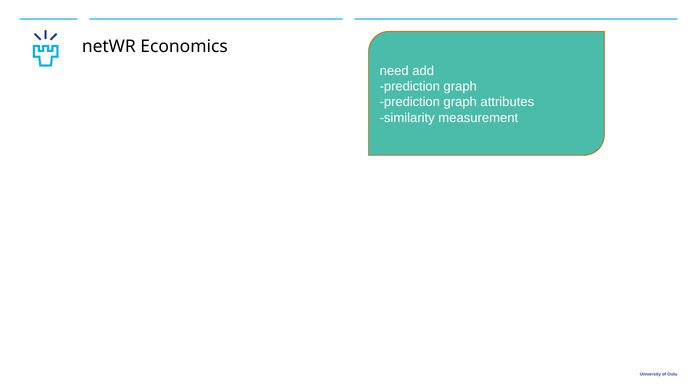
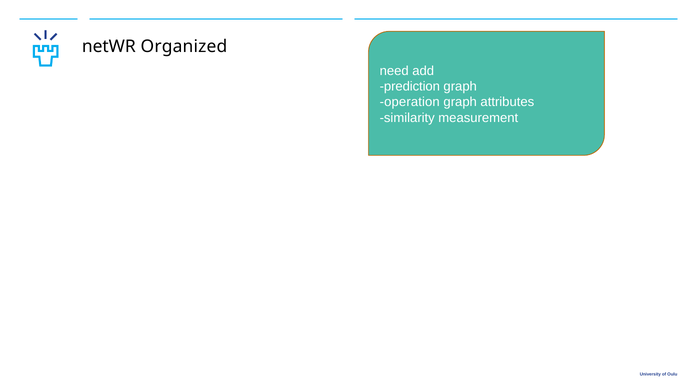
Economics: Economics -> Organized
prediction at (410, 102): prediction -> operation
